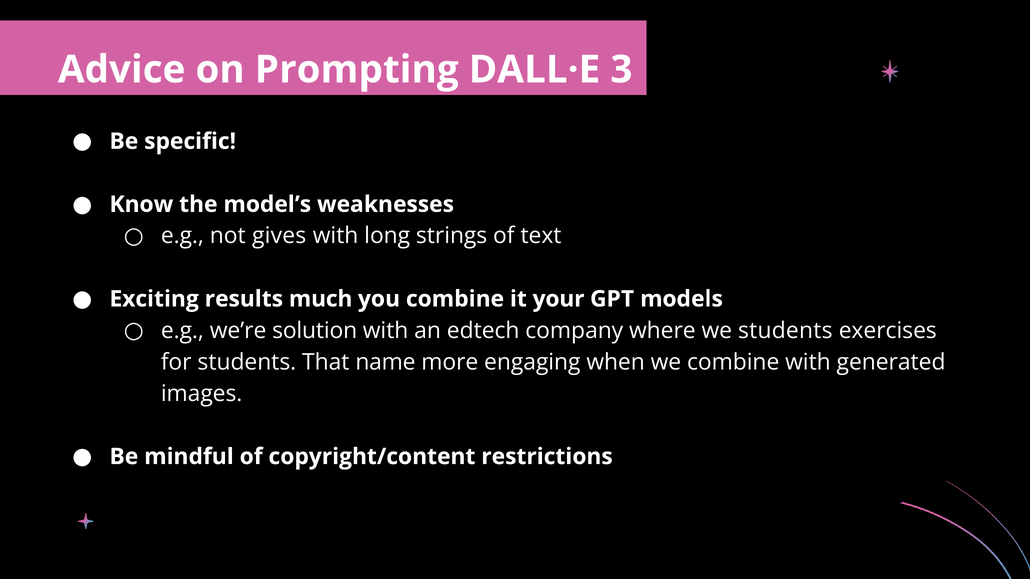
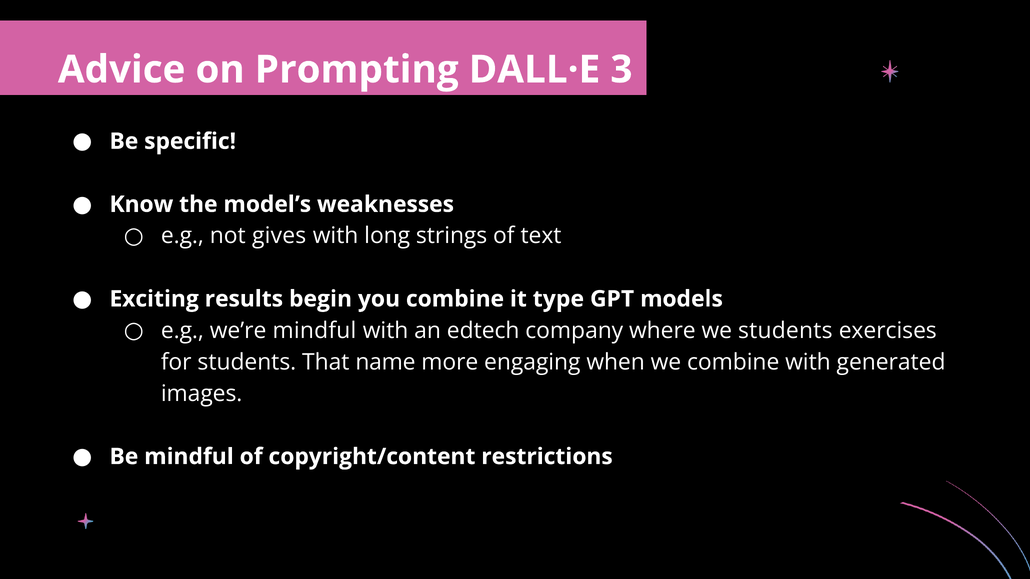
much: much -> begin
your: your -> type
we’re solution: solution -> mindful
